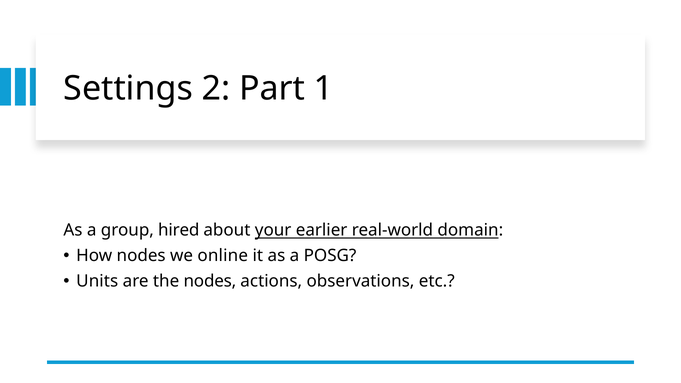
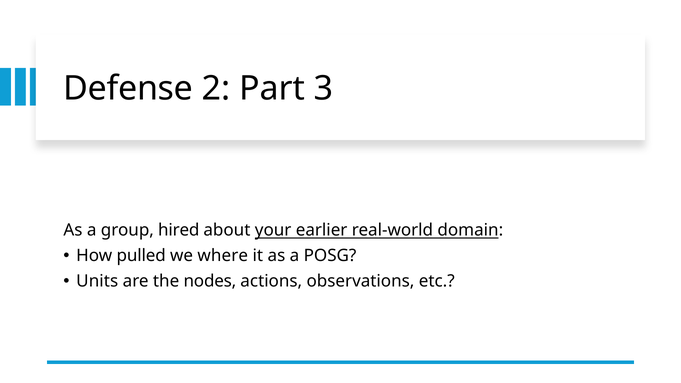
Settings: Settings -> Defense
1: 1 -> 3
How nodes: nodes -> pulled
online: online -> where
